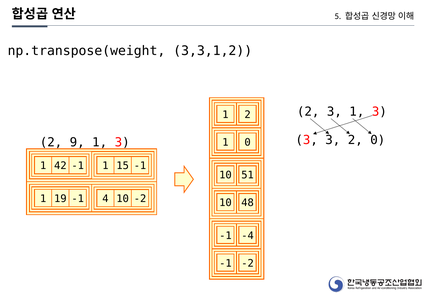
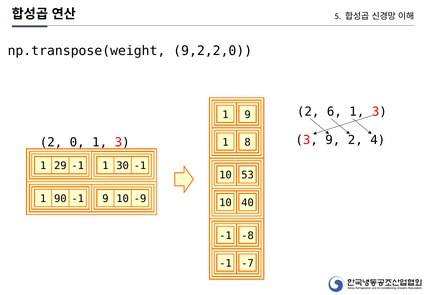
3,3,1,2: 3,3,1,2 -> 9,2,2,0
2 3: 3 -> 6
1 2: 2 -> 9
3 3: 3 -> 9
2 0: 0 -> 4
9: 9 -> 0
1 0: 0 -> 8
42: 42 -> 29
15: 15 -> 30
51: 51 -> 53
19: 19 -> 90
-1 4: 4 -> 9
10 -2: -2 -> -9
48: 48 -> 40
-4: -4 -> -8
-1 -2: -2 -> -7
